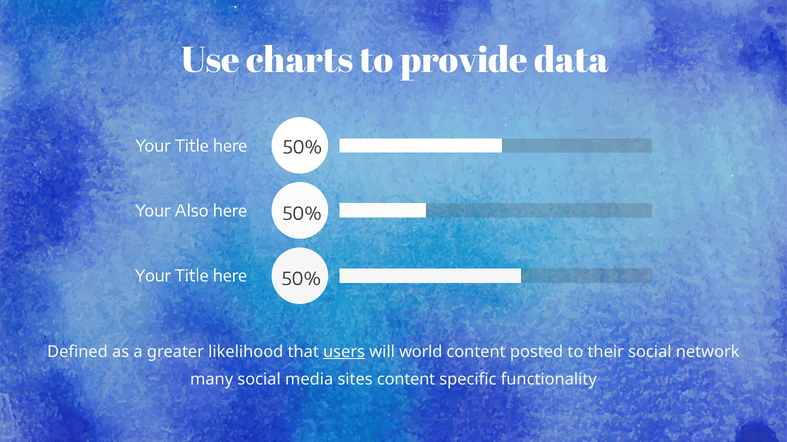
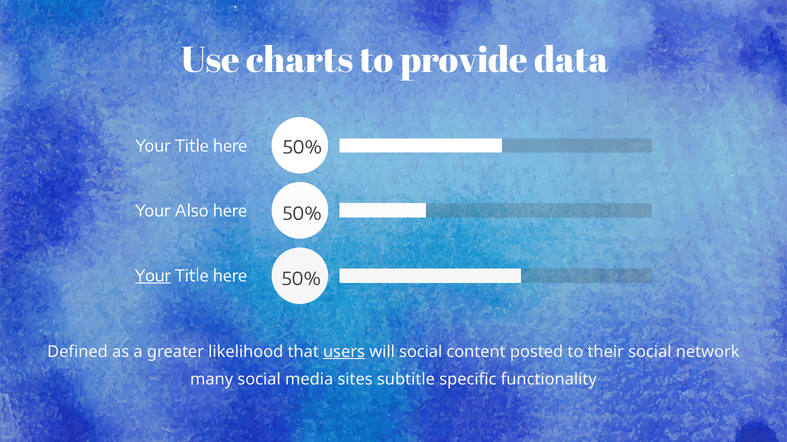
Your at (153, 276) underline: none -> present
will world: world -> social
sites content: content -> subtitle
